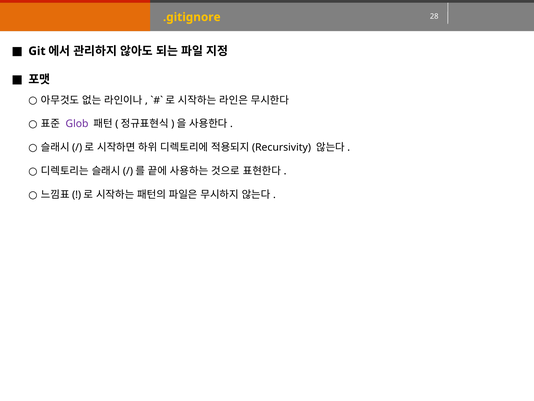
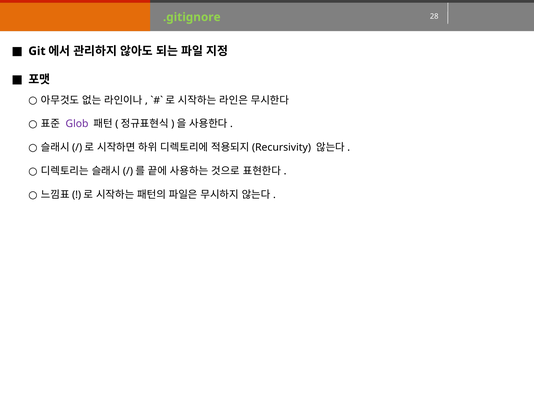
.gitignore colour: yellow -> light green
